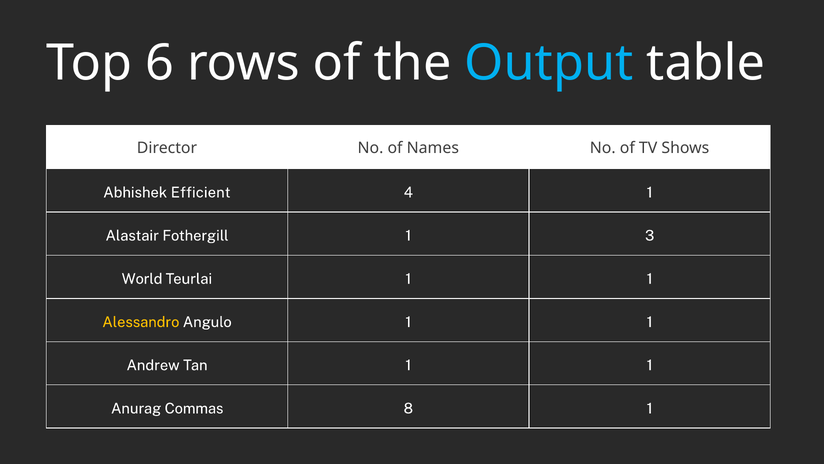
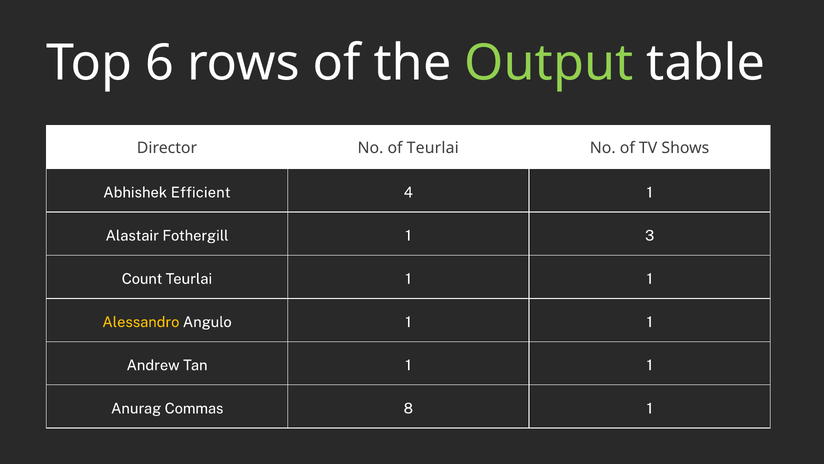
Output colour: light blue -> light green
of Names: Names -> Teurlai
World: World -> Count
